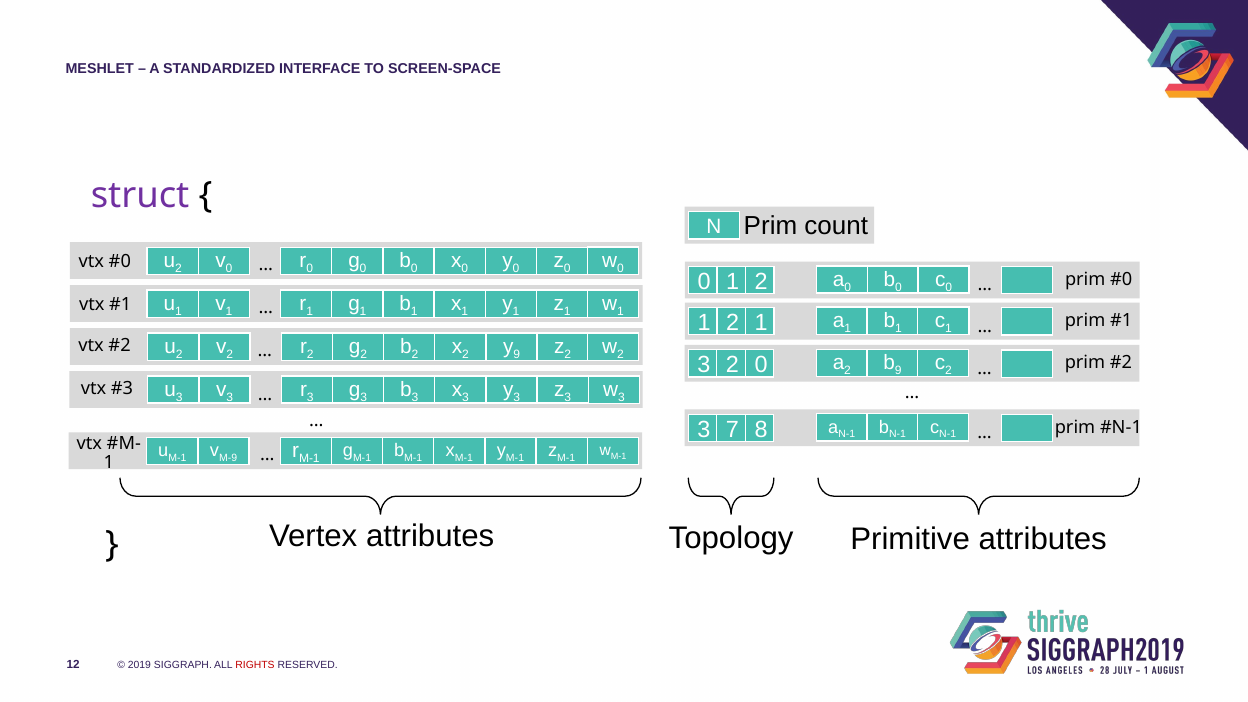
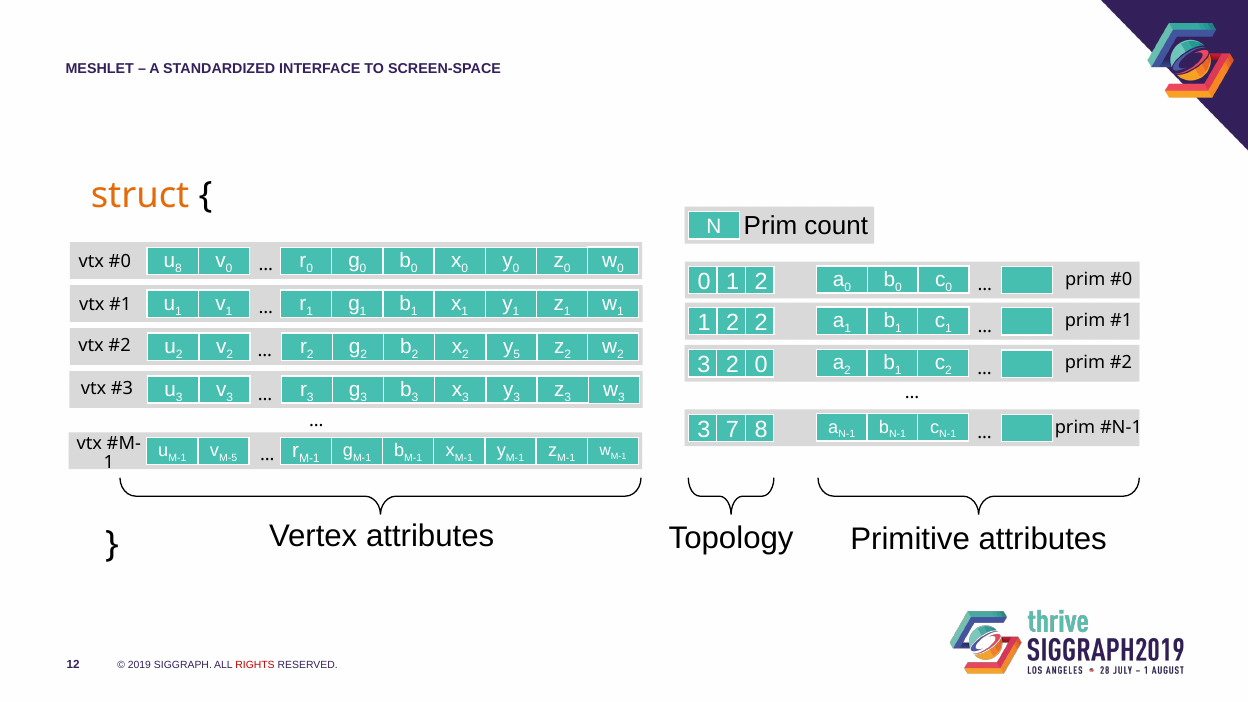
struct colour: purple -> orange
2 at (178, 269): 2 -> 8
2 1: 1 -> 2
9 at (517, 354): 9 -> 5
9 at (898, 371): 9 -> 1
M-9: M-9 -> M-5
